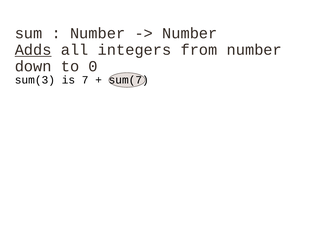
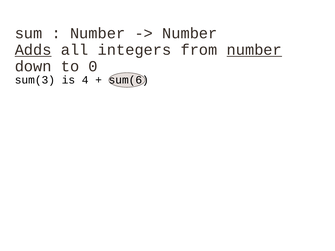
number at (254, 50) underline: none -> present
7: 7 -> 4
sum(7: sum(7 -> sum(6
